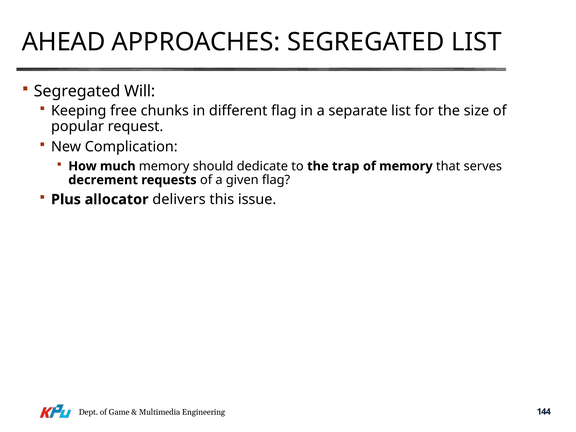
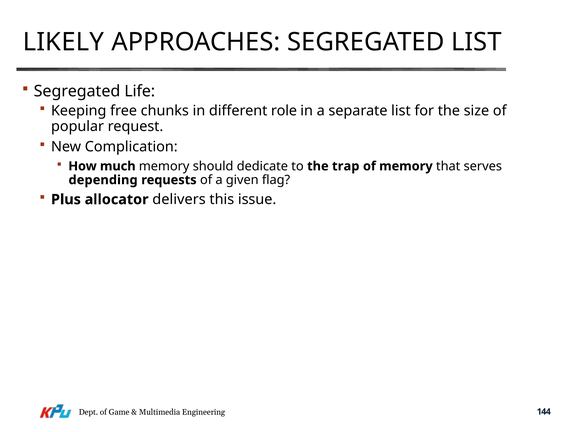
AHEAD: AHEAD -> LIKELY
Will: Will -> Life
different flag: flag -> role
decrement: decrement -> depending
